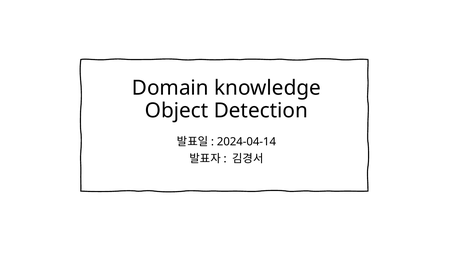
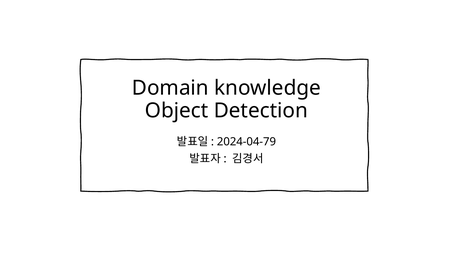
2024-04-14: 2024-04-14 -> 2024-04-79
